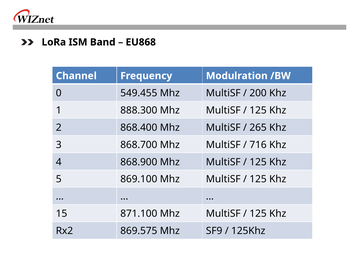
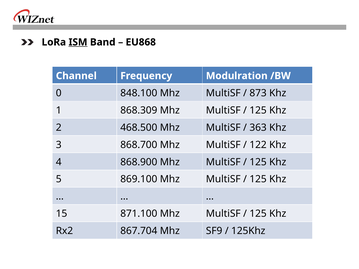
ISM underline: none -> present
549.455: 549.455 -> 848.100
200: 200 -> 873
888.300: 888.300 -> 868.309
868.400: 868.400 -> 468.500
265: 265 -> 363
716: 716 -> 122
869.575: 869.575 -> 867.704
